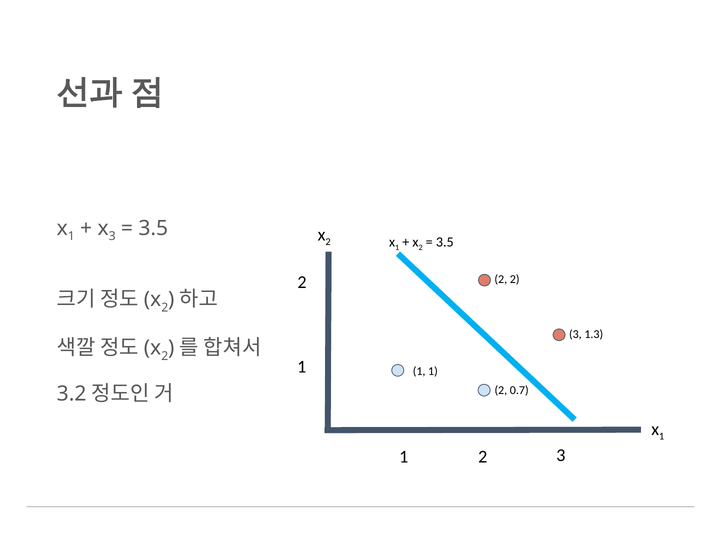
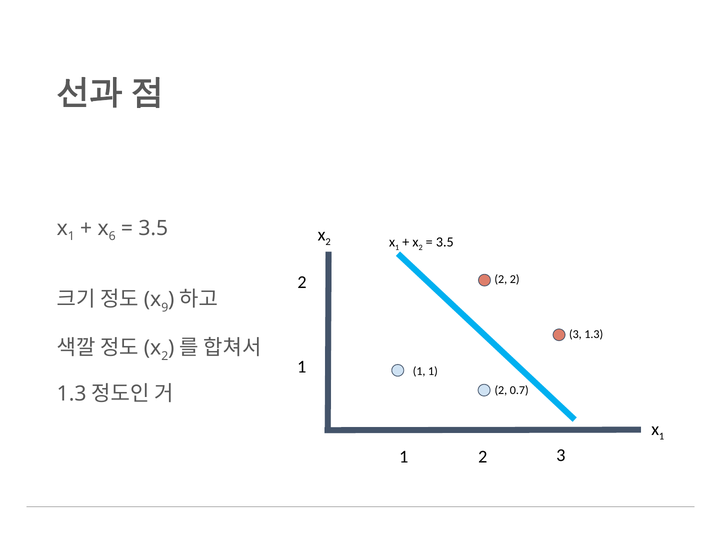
3 at (112, 236): 3 -> 6
2 at (165, 307): 2 -> 9
3.2 at (72, 394): 3.2 -> 1.3
